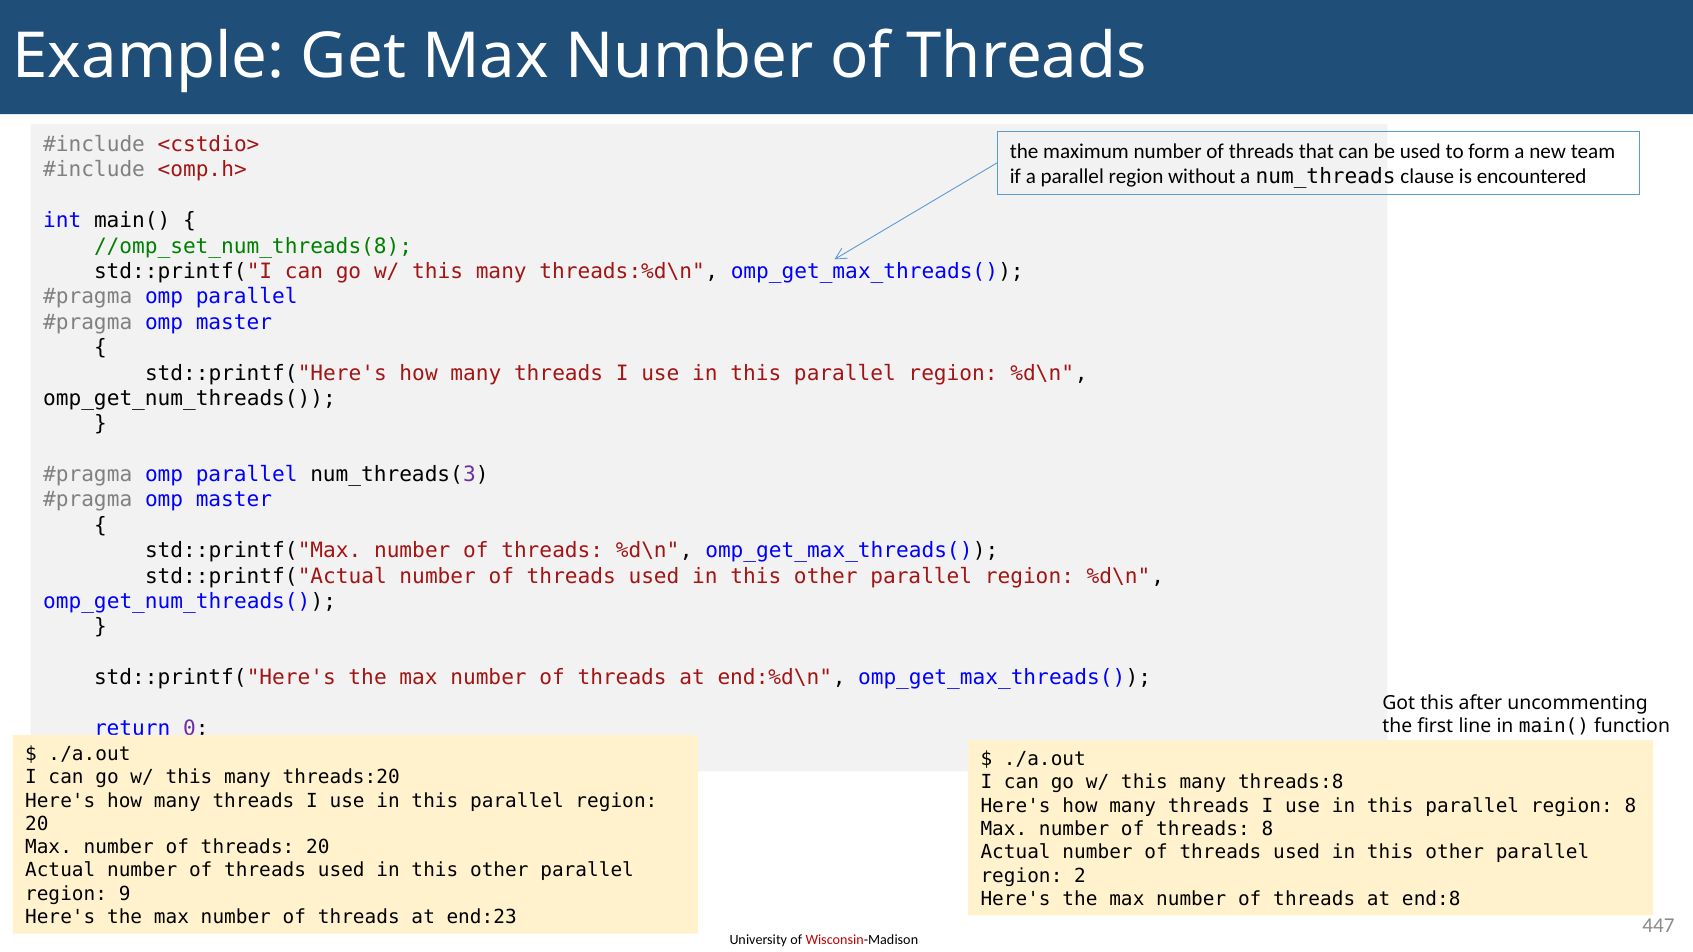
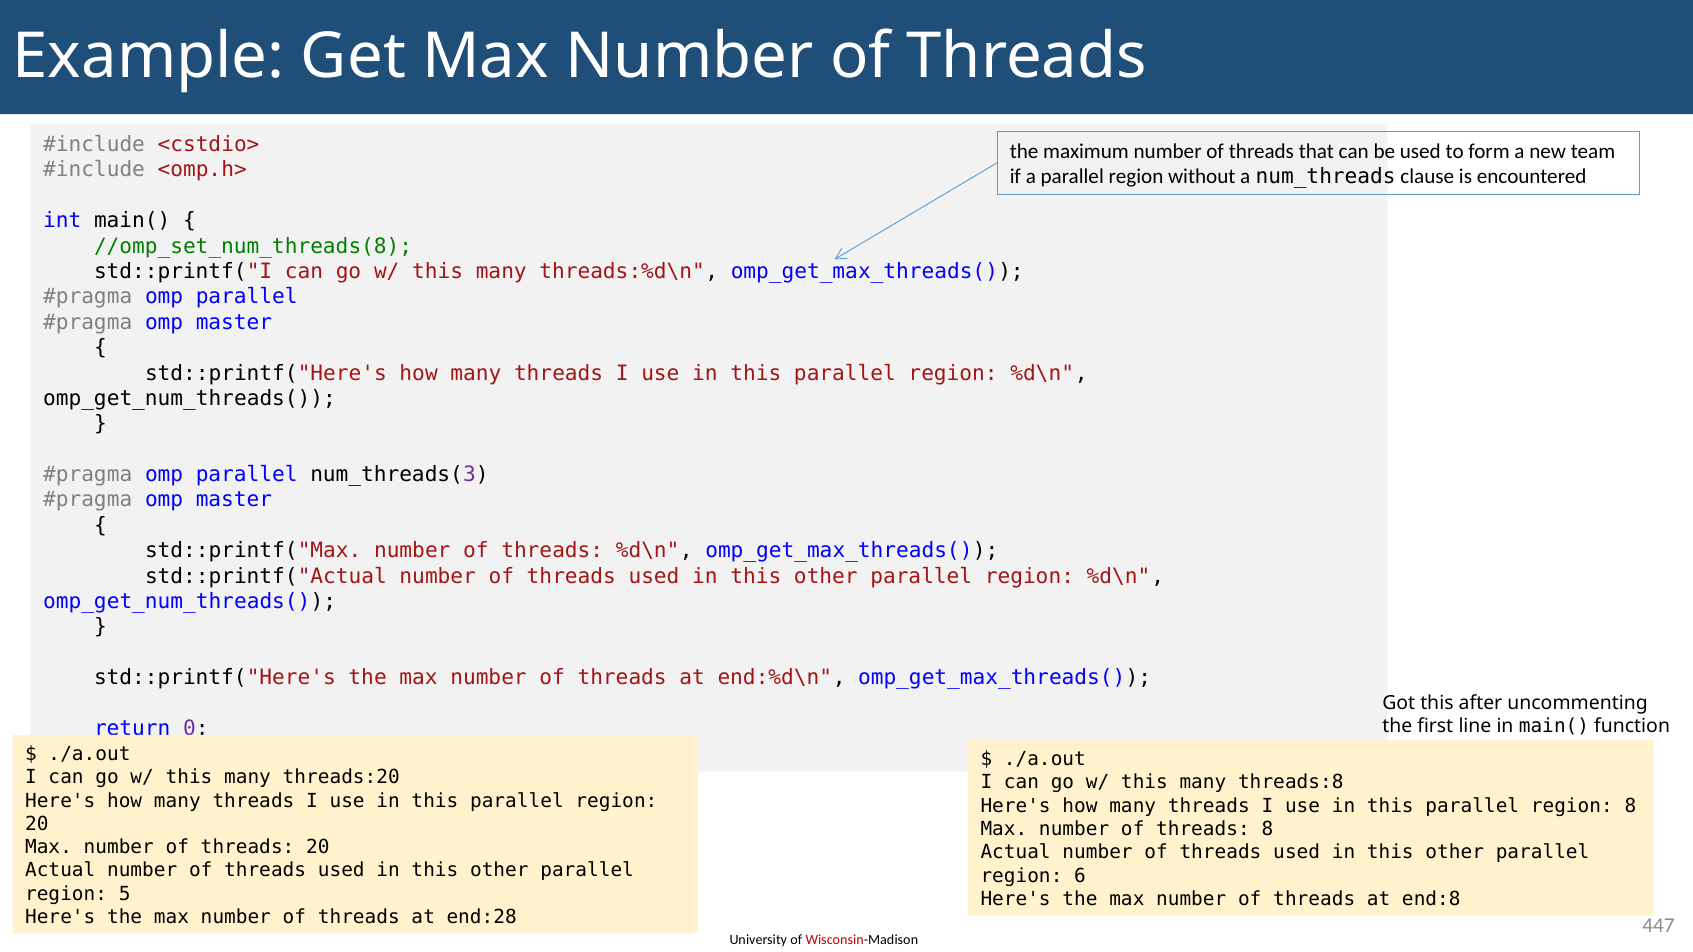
2: 2 -> 6
9: 9 -> 5
end:23: end:23 -> end:28
